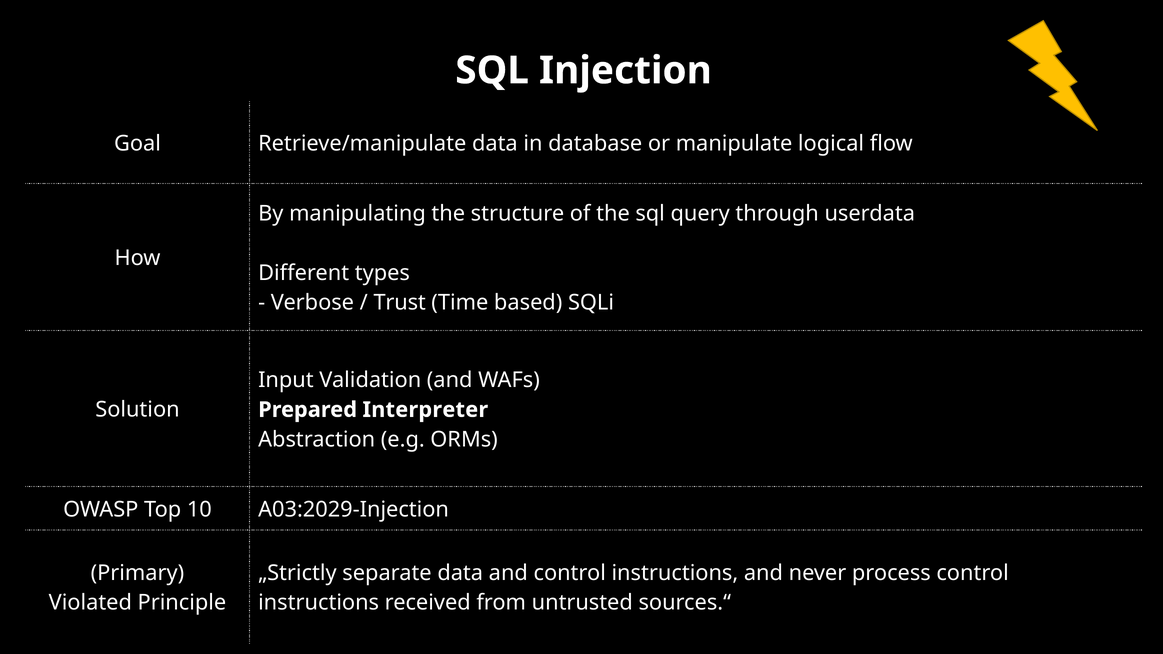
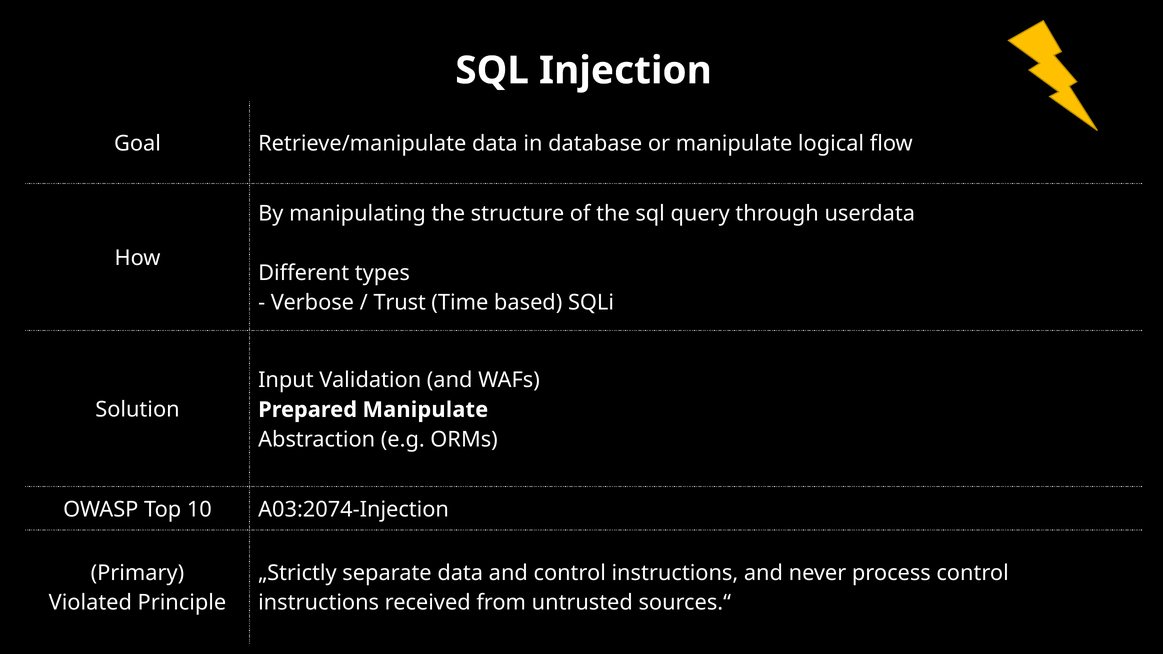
Prepared Interpreter: Interpreter -> Manipulate
A03:2029-Injection: A03:2029-Injection -> A03:2074-Injection
